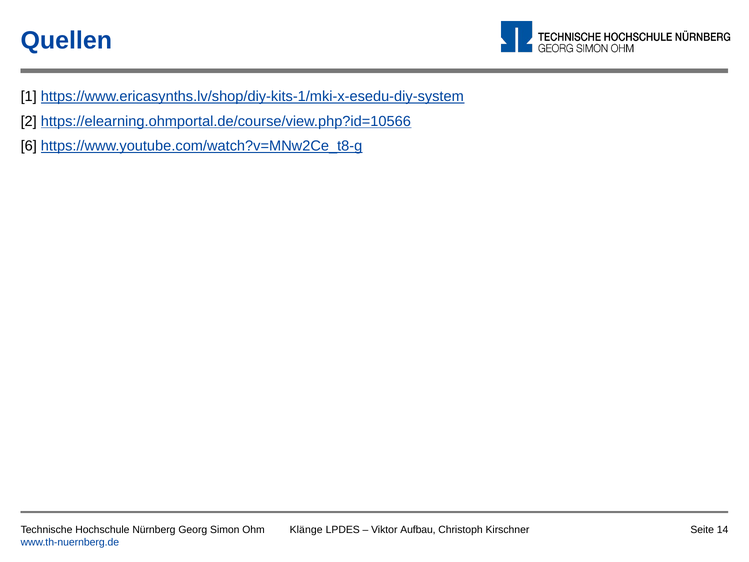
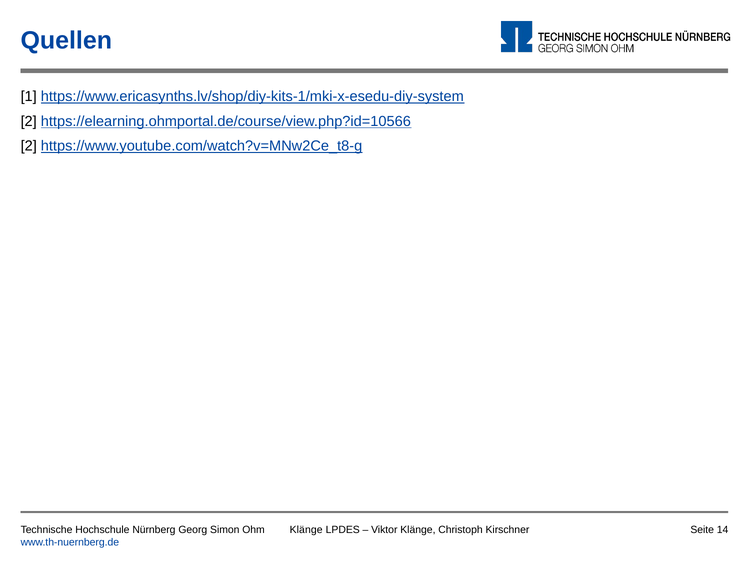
6 at (29, 146): 6 -> 2
Viktor Aufbau: Aufbau -> Klänge
